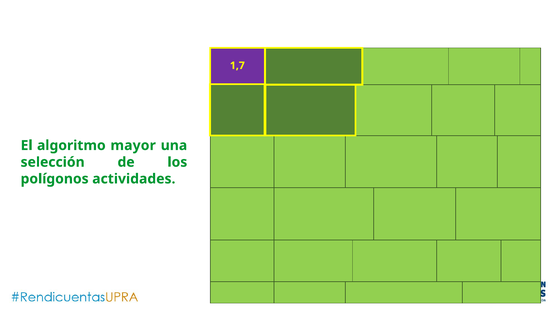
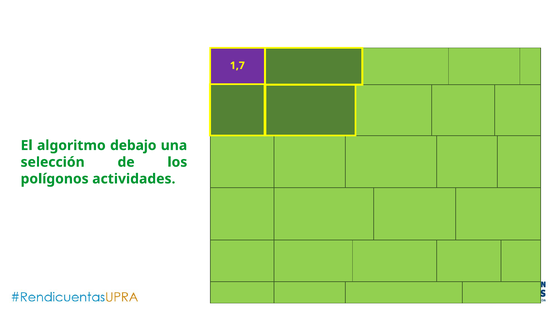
mayor: mayor -> debajo
